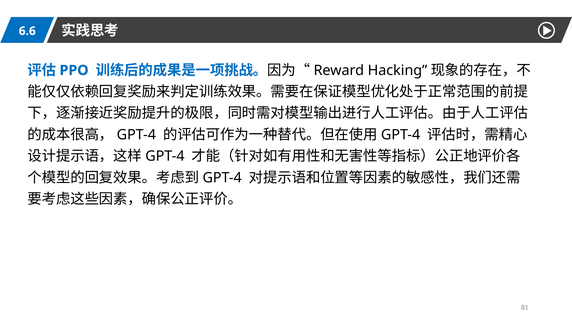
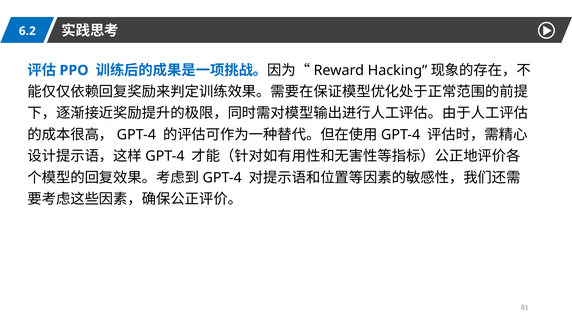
6.6: 6.6 -> 6.2
